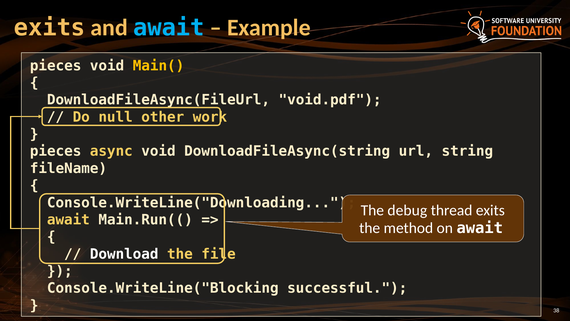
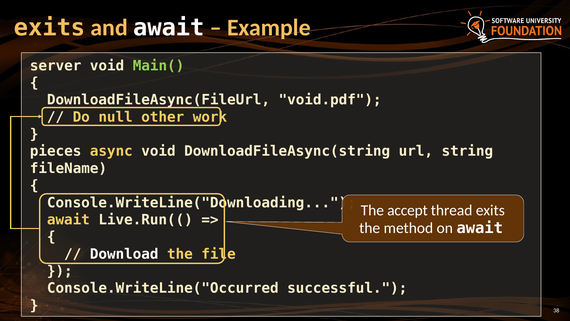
await at (169, 28) colour: light blue -> white
pieces at (56, 66): pieces -> server
Main( colour: yellow -> light green
debug: debug -> accept
Main.Run((: Main.Run(( -> Live.Run((
Console.WriteLine("Blocking: Console.WriteLine("Blocking -> Console.WriteLine("Occurred
